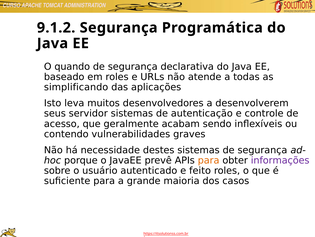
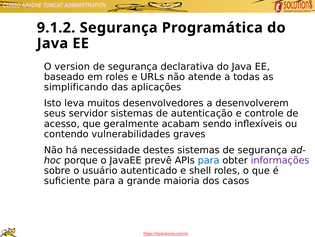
quando: quando -> version
para at (209, 160) colour: orange -> blue
feito: feito -> shell
